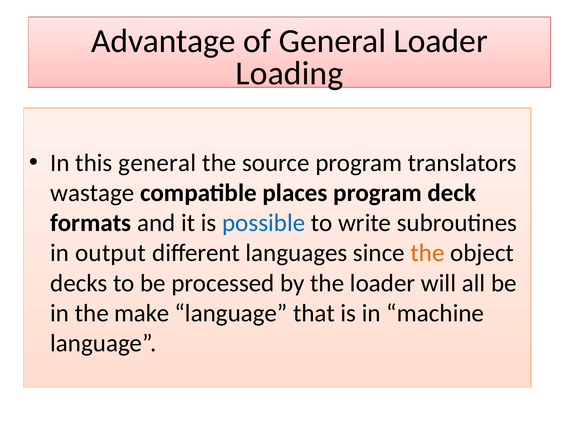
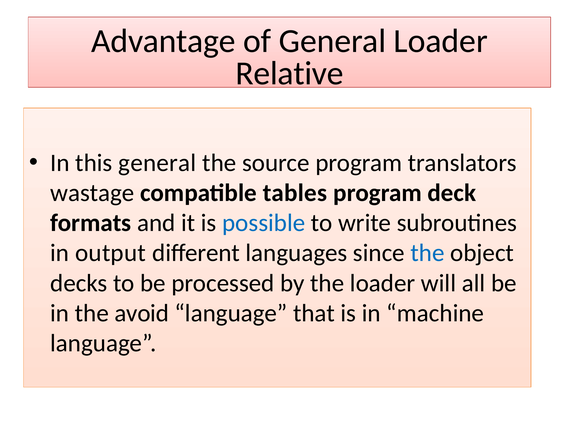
Loading: Loading -> Relative
places: places -> tables
the at (427, 253) colour: orange -> blue
make: make -> avoid
